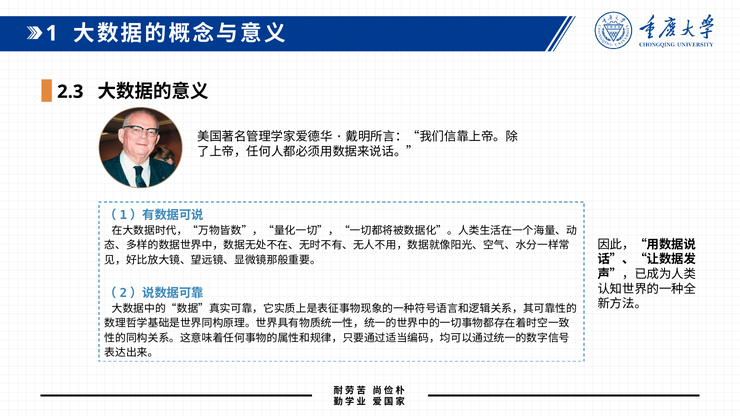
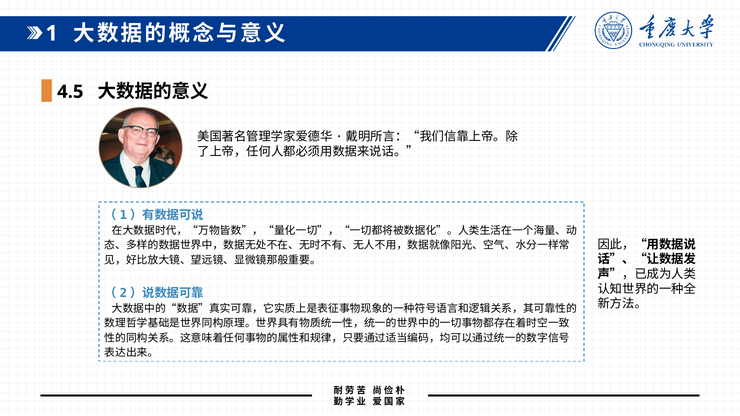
2.3: 2.3 -> 4.5
